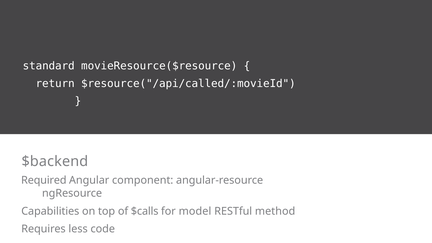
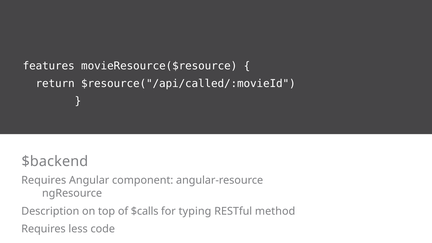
standard: standard -> features
Required at (44, 180): Required -> Requires
Capabilities: Capabilities -> Description
model: model -> typing
